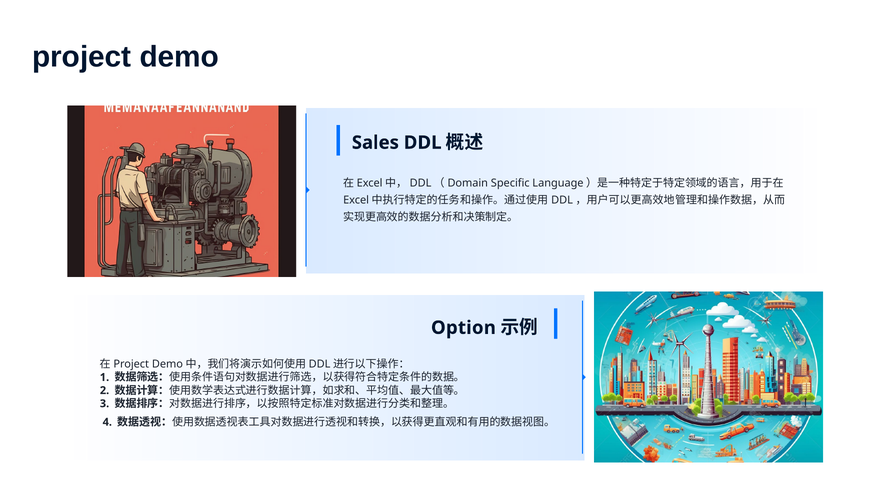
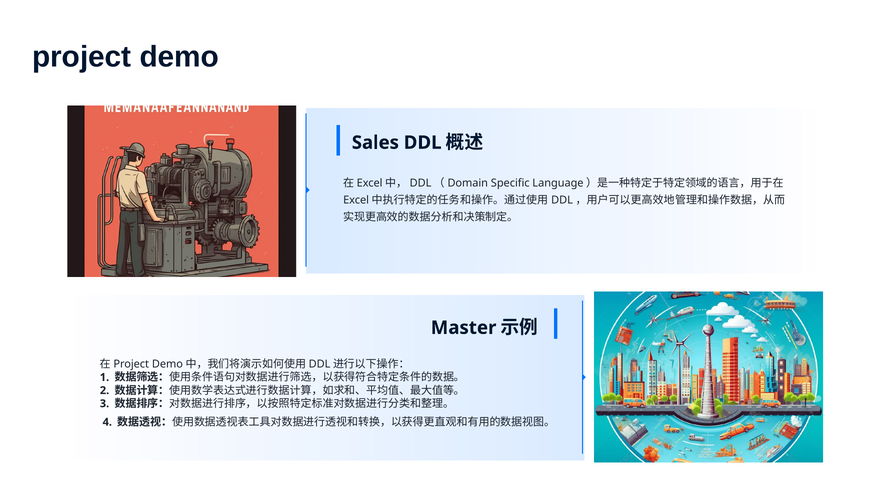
Option: Option -> Master
